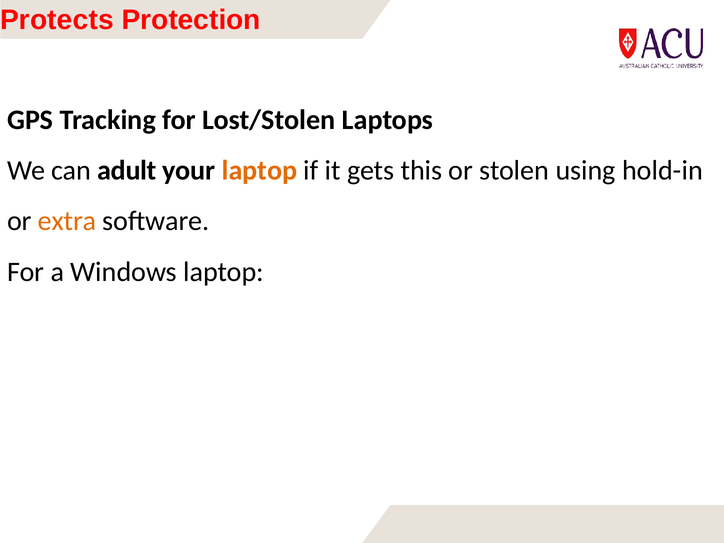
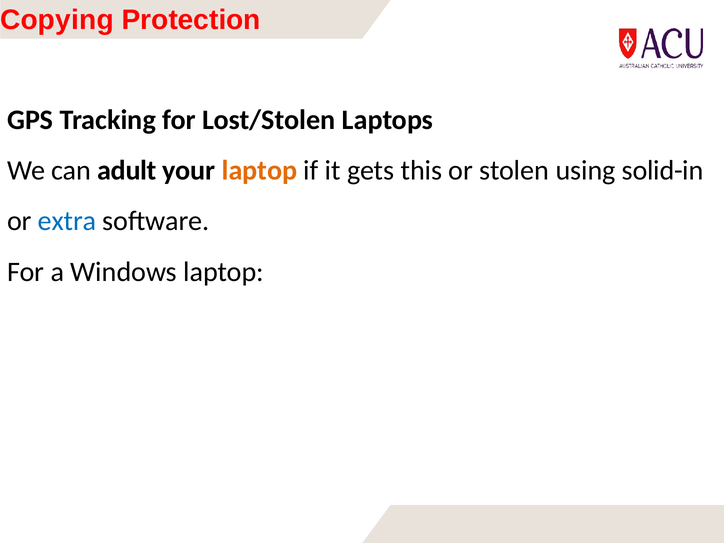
Protects: Protects -> Copying
hold-in: hold-in -> solid-in
extra colour: orange -> blue
